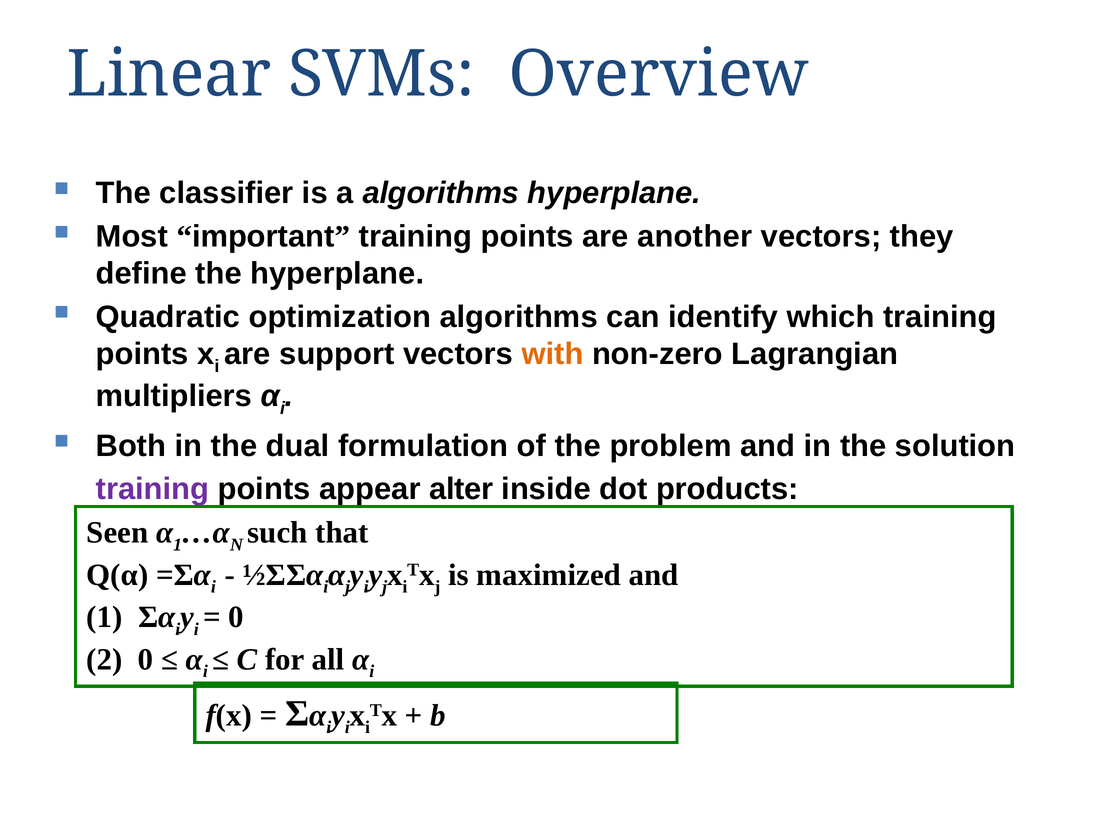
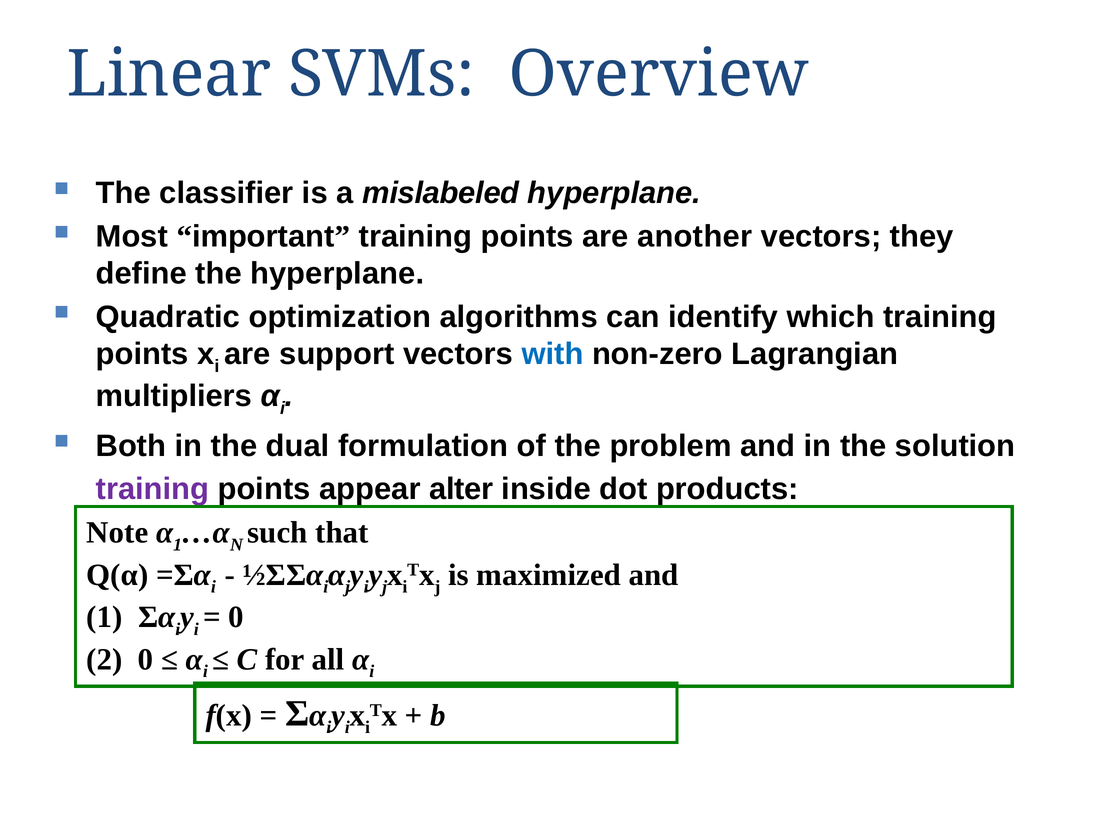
a algorithms: algorithms -> mislabeled
with colour: orange -> blue
Seen: Seen -> Note
